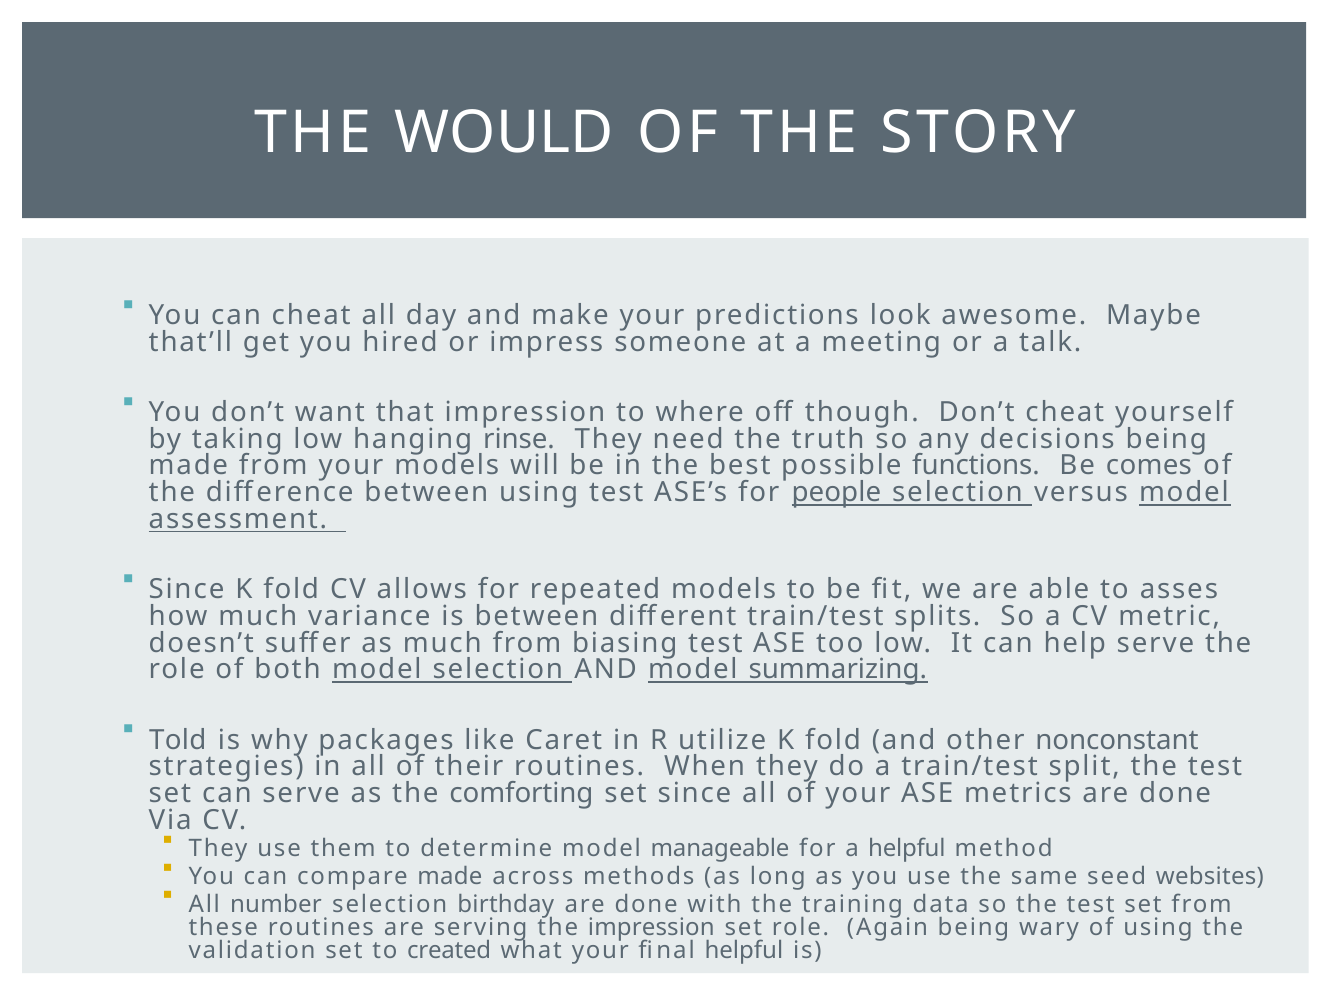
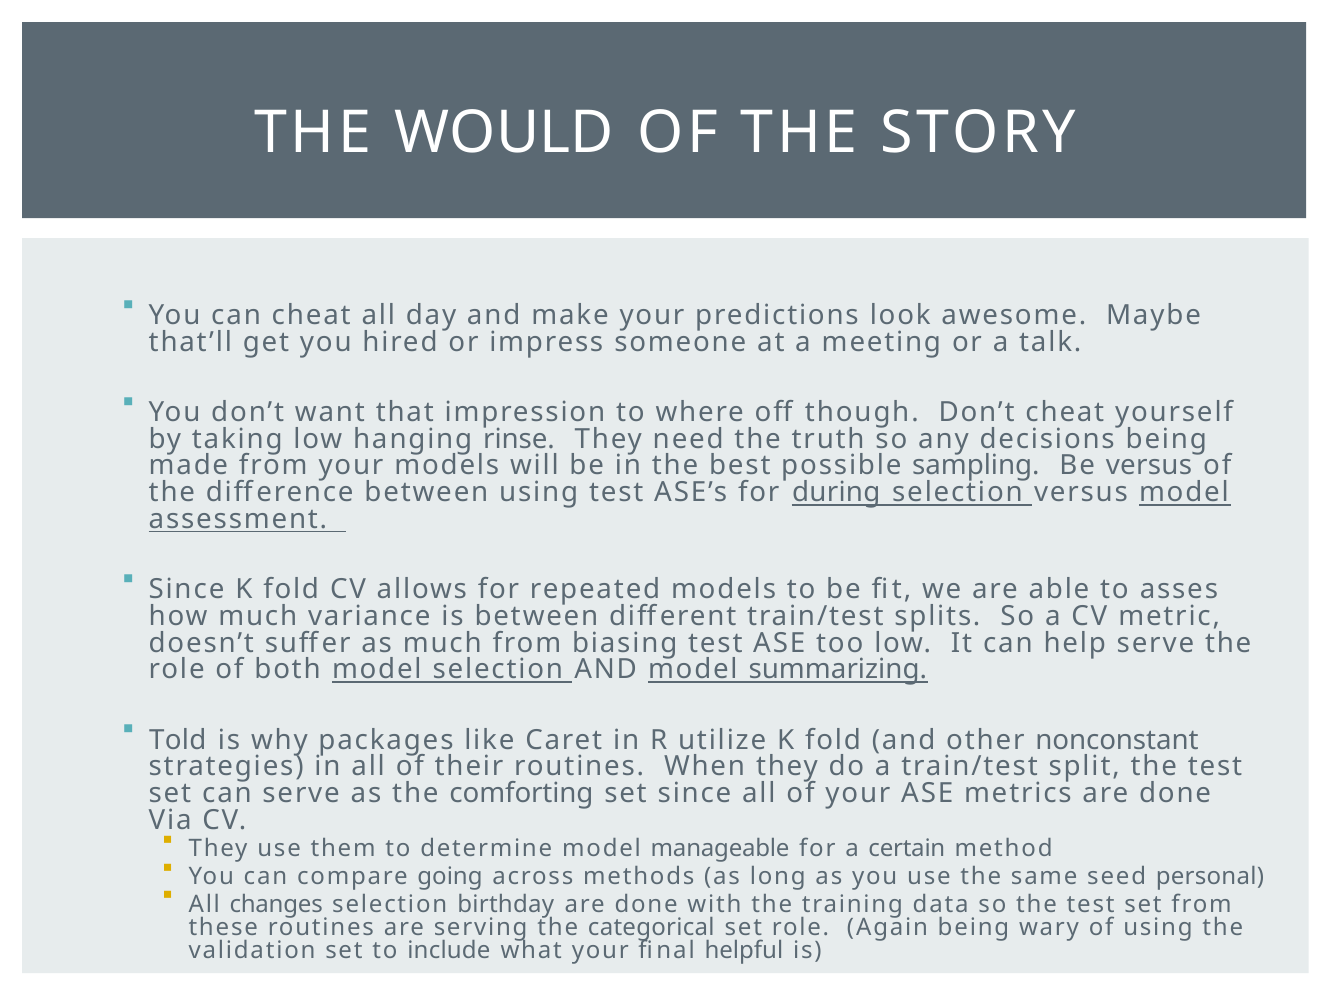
functions: functions -> sampling
Be comes: comes -> versus
people: people -> during
a helpful: helpful -> certain
compare made: made -> going
websites: websites -> personal
number: number -> changes
the impression: impression -> categorical
created: created -> include
